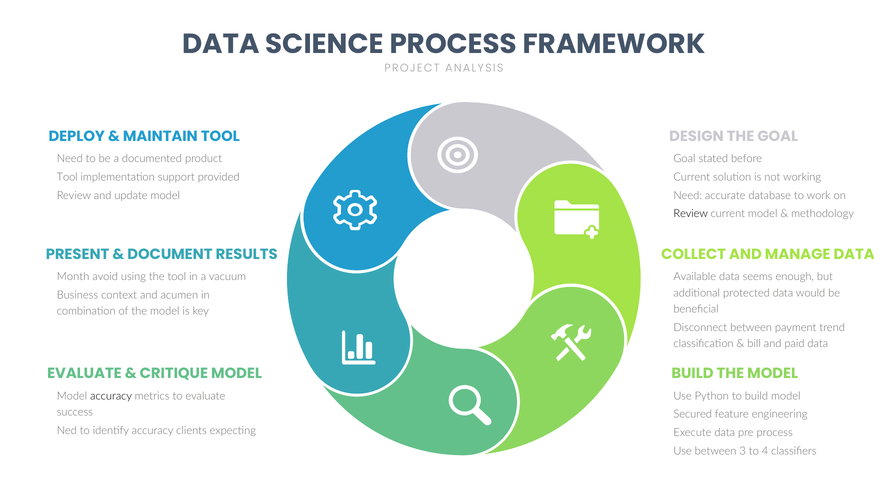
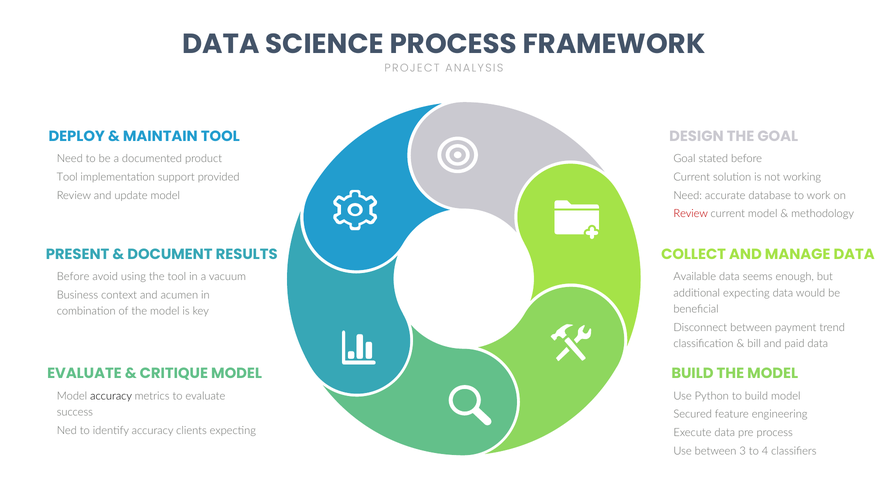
Review at (691, 214) colour: black -> red
Month at (73, 277): Month -> Before
additional protected: protected -> expecting
